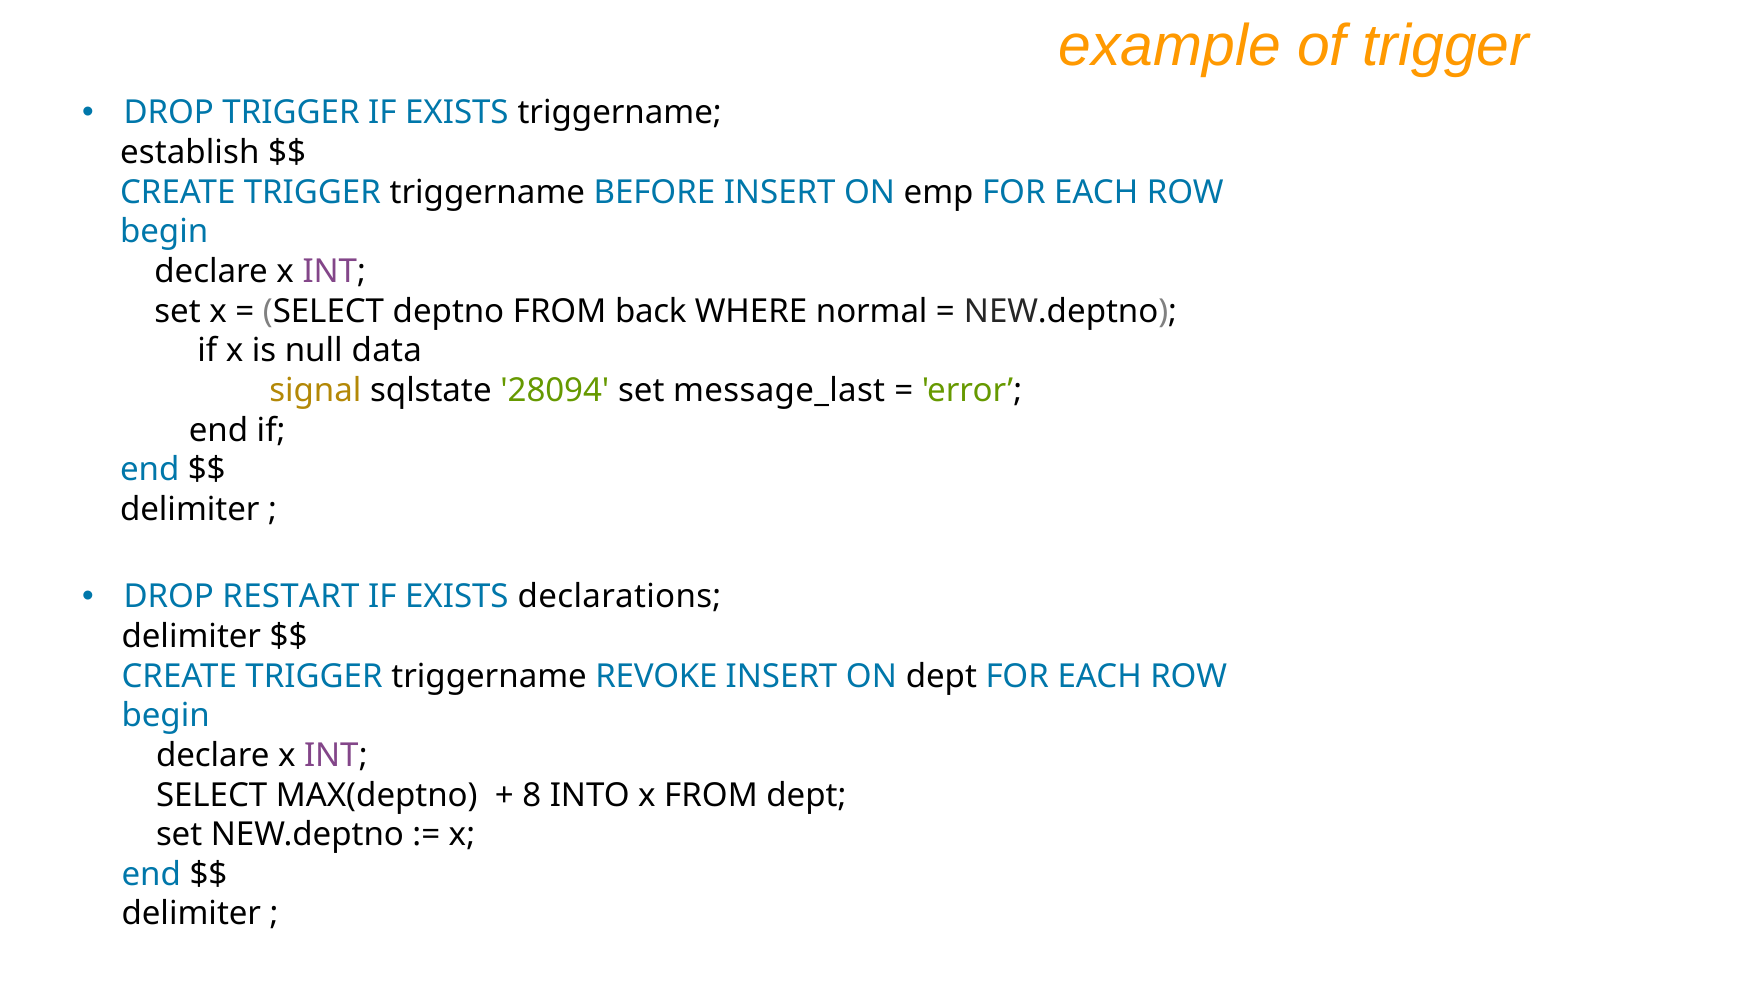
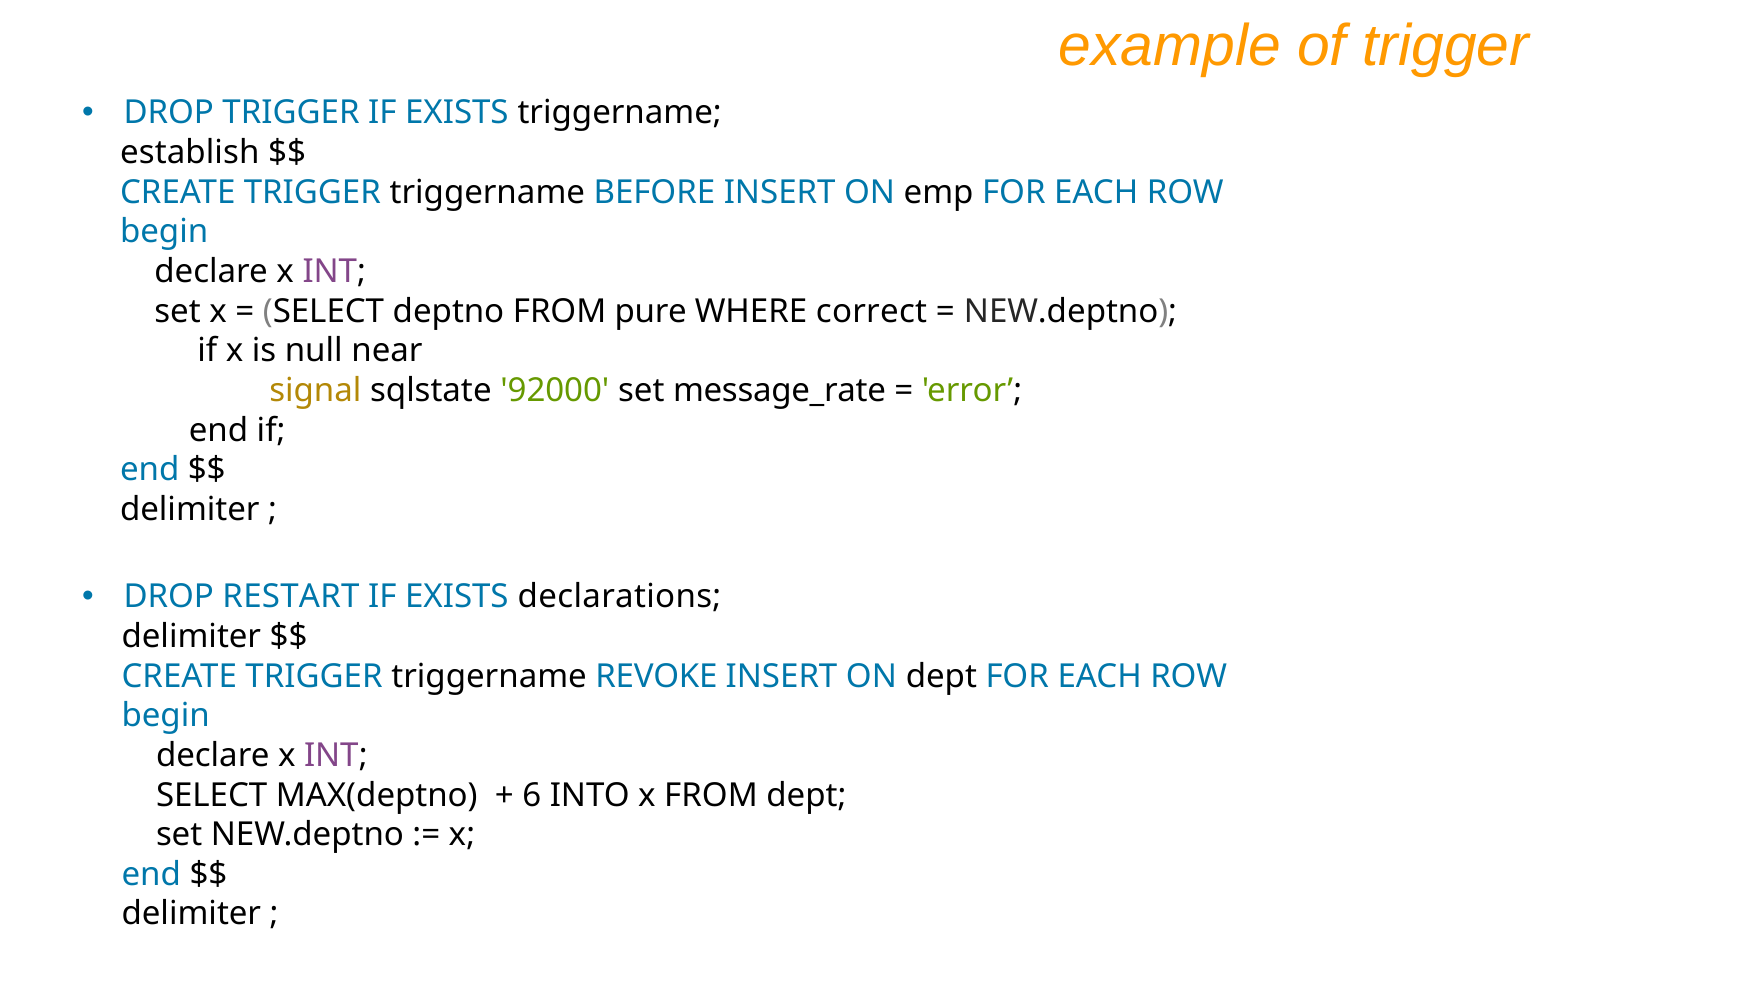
back: back -> pure
normal: normal -> correct
data: data -> near
28094: 28094 -> 92000
message_last: message_last -> message_rate
8: 8 -> 6
